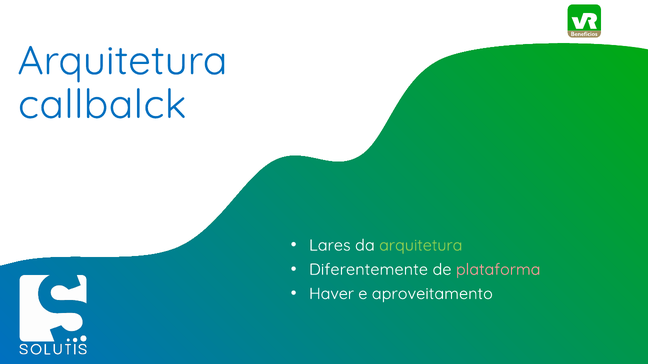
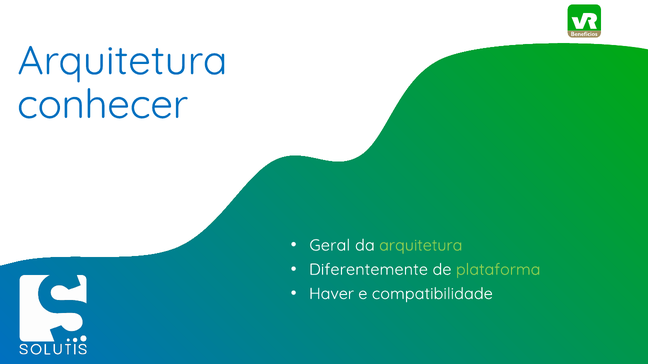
callbalck: callbalck -> conhecer
Lares: Lares -> Geral
plataforma colour: pink -> light green
aproveitamento: aproveitamento -> compatibilidade
